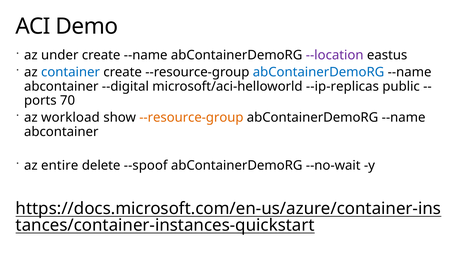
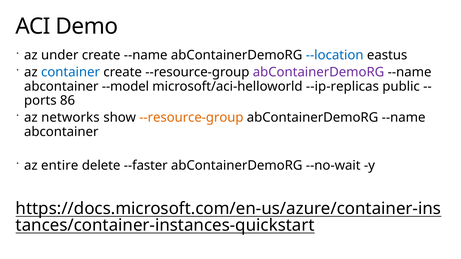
--location colour: purple -> blue
abContainerDemoRG at (319, 72) colour: blue -> purple
--digital: --digital -> --model
70: 70 -> 86
workload: workload -> networks
--spoof: --spoof -> --faster
